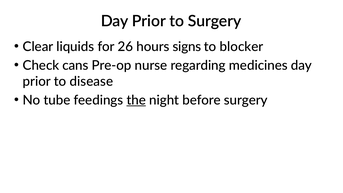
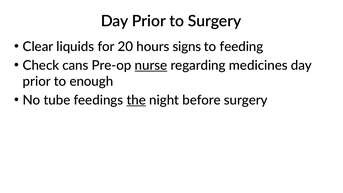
26: 26 -> 20
blocker: blocker -> feeding
nurse underline: none -> present
disease: disease -> enough
